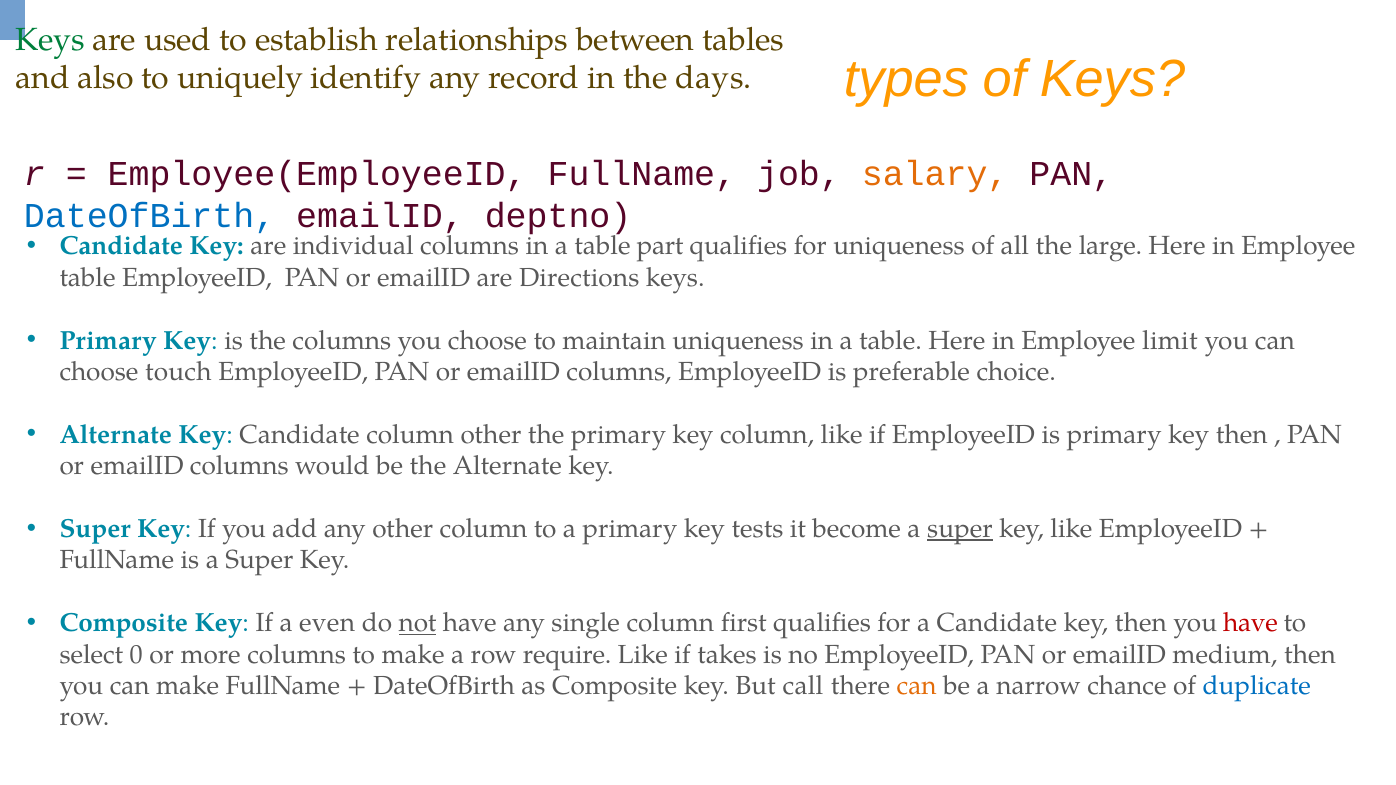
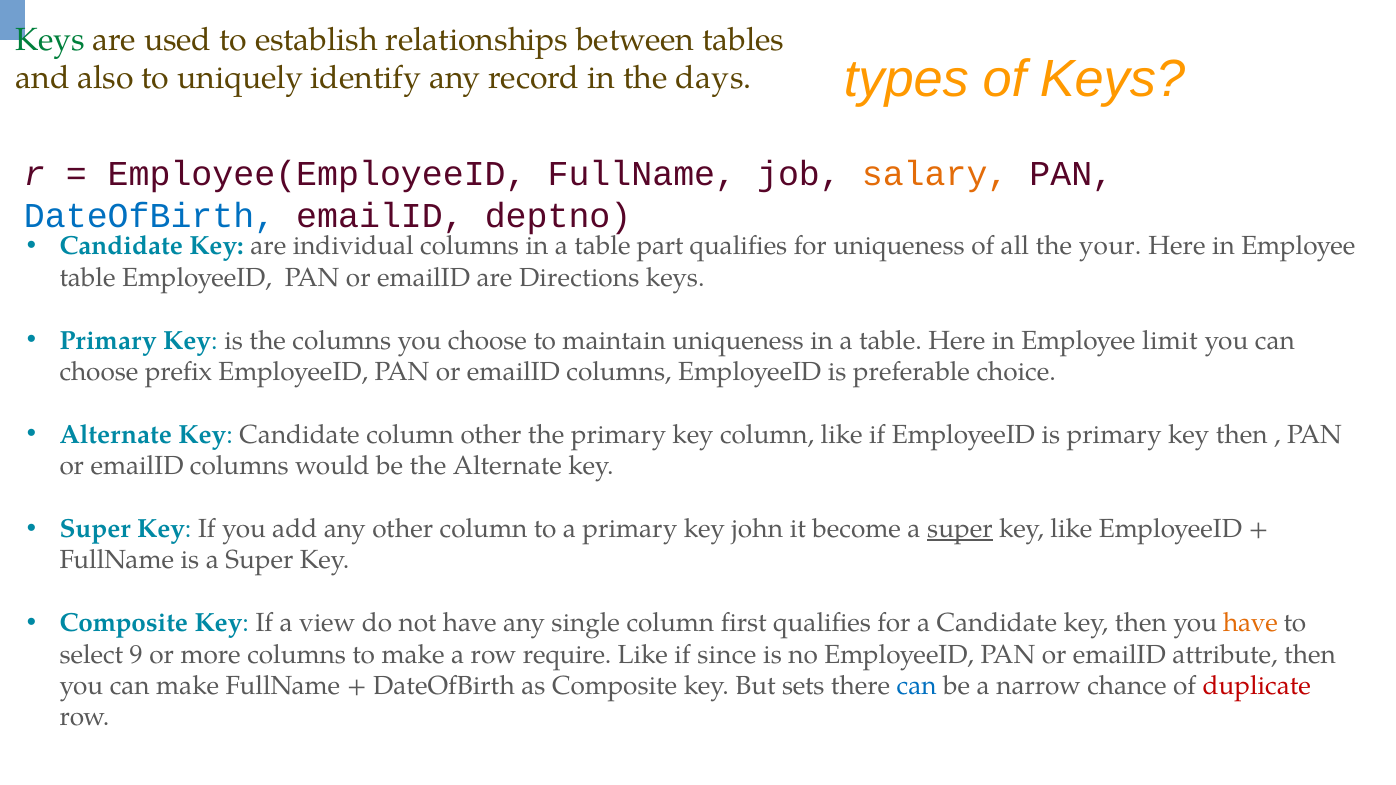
large: large -> your
touch: touch -> prefix
tests: tests -> john
even: even -> view
not underline: present -> none
have at (1250, 623) colour: red -> orange
0: 0 -> 9
takes: takes -> since
medium: medium -> attribute
call: call -> sets
can at (917, 686) colour: orange -> blue
duplicate colour: blue -> red
